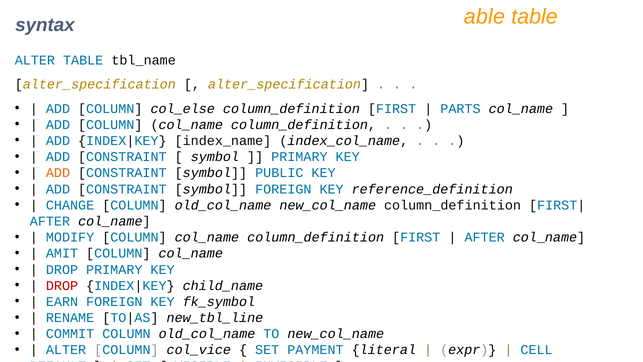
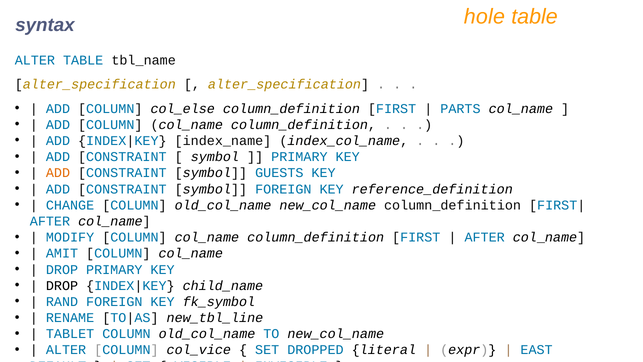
able: able -> hole
PUBLIC: PUBLIC -> GUESTS
DROP at (62, 285) colour: red -> black
EARN: EARN -> RAND
COMMIT: COMMIT -> TABLET
PAYMENT: PAYMENT -> DROPPED
CELL: CELL -> EAST
